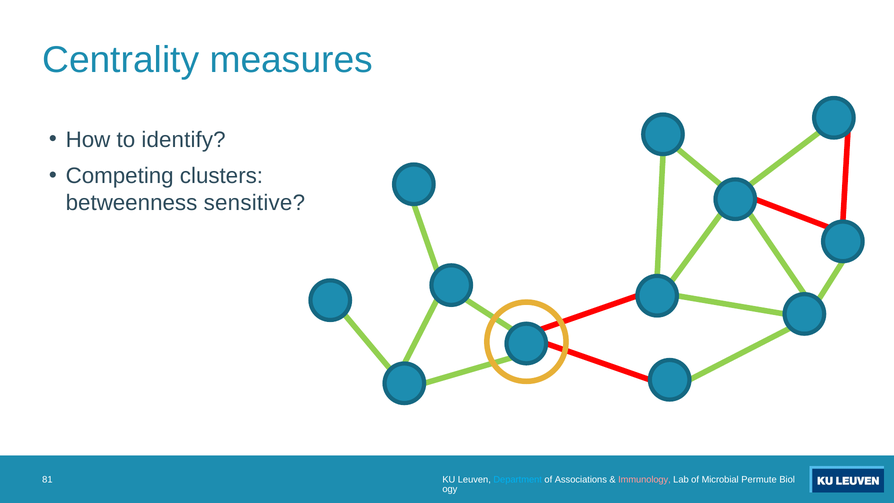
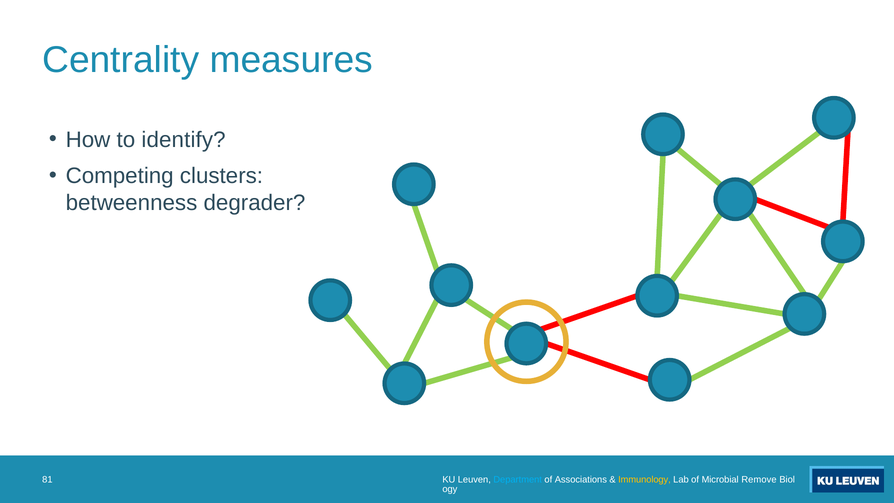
sensitive: sensitive -> degrader
Immunology colour: pink -> yellow
Permute: Permute -> Remove
